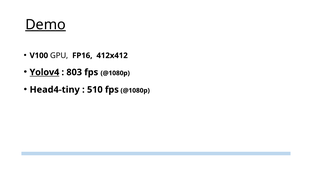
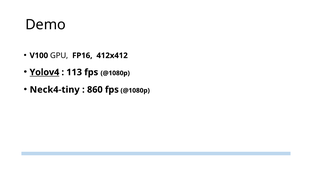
Demo underline: present -> none
803: 803 -> 113
Head4-tiny: Head4-tiny -> Neck4-tiny
510: 510 -> 860
